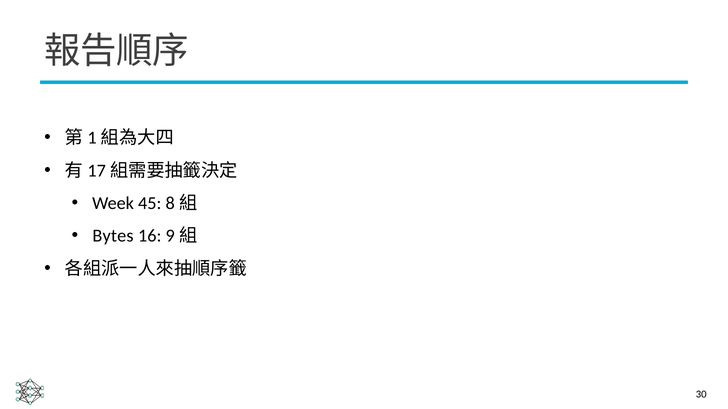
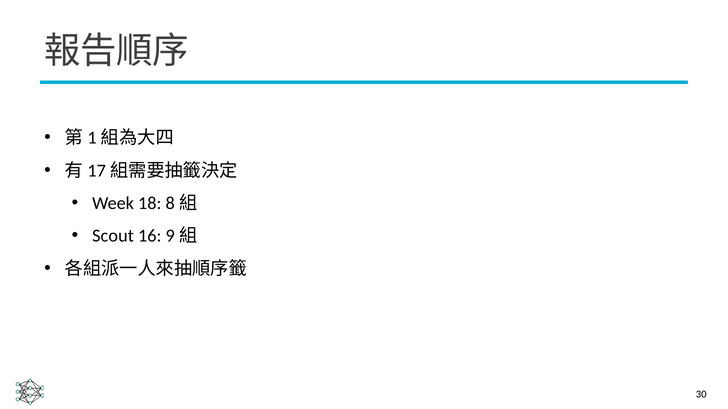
45: 45 -> 18
Bytes: Bytes -> Scout
